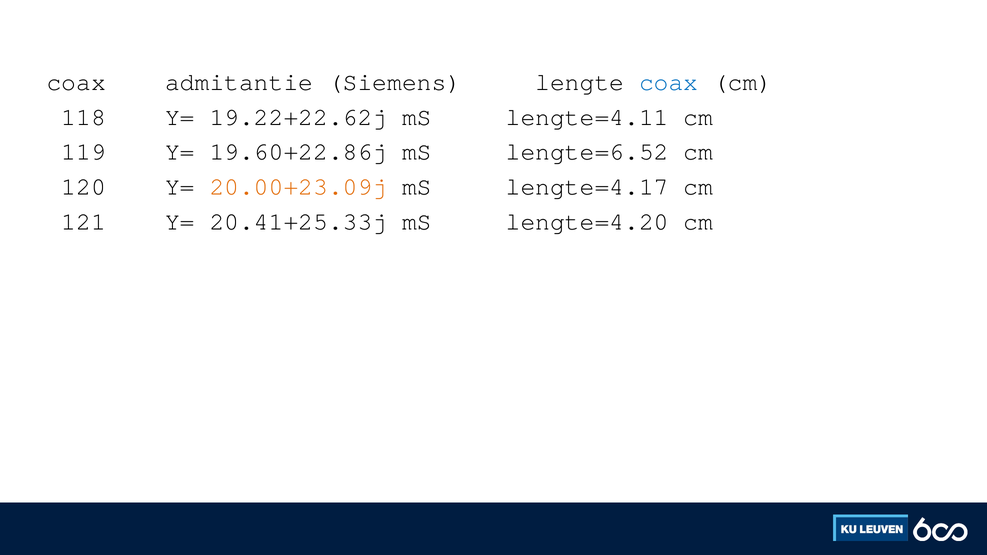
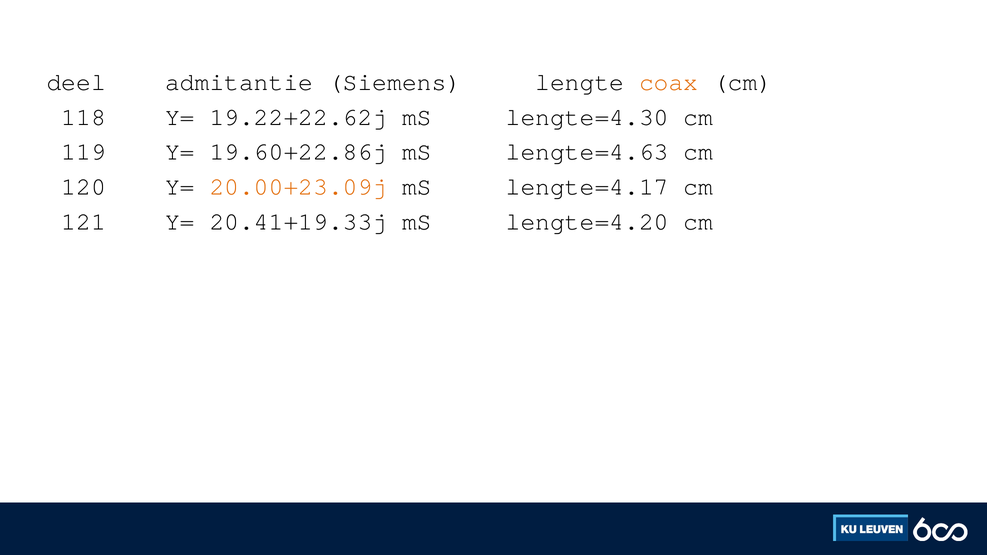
coax at (76, 82): coax -> deel
coax at (669, 82) colour: blue -> orange
lengte=4.11: lengte=4.11 -> lengte=4.30
lengte=6.52: lengte=6.52 -> lengte=4.63
20.41+25.33j: 20.41+25.33j -> 20.41+19.33j
